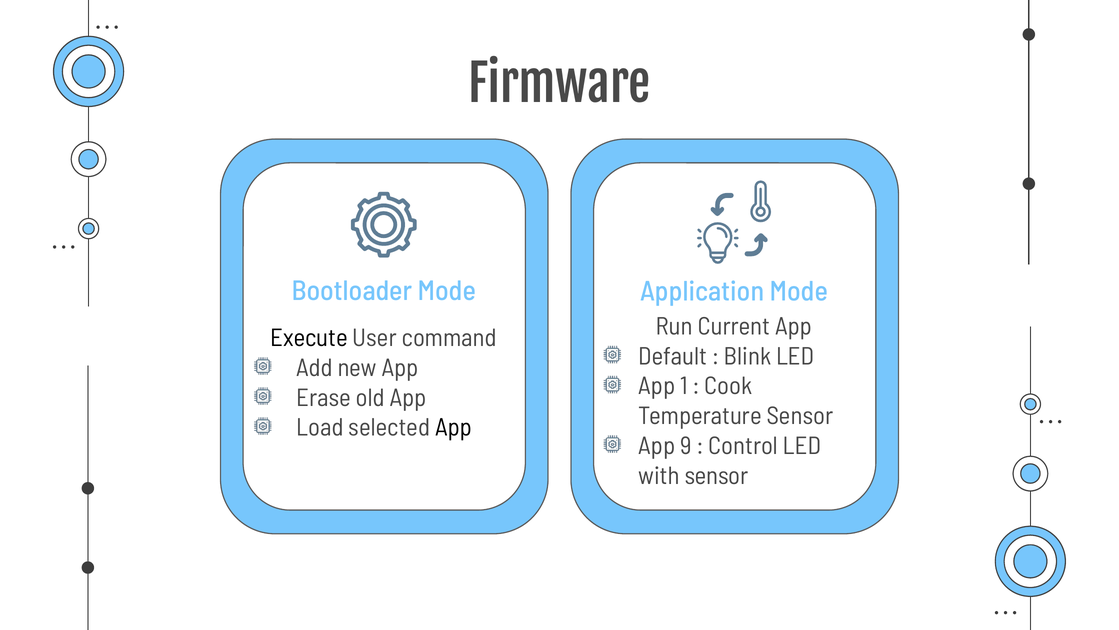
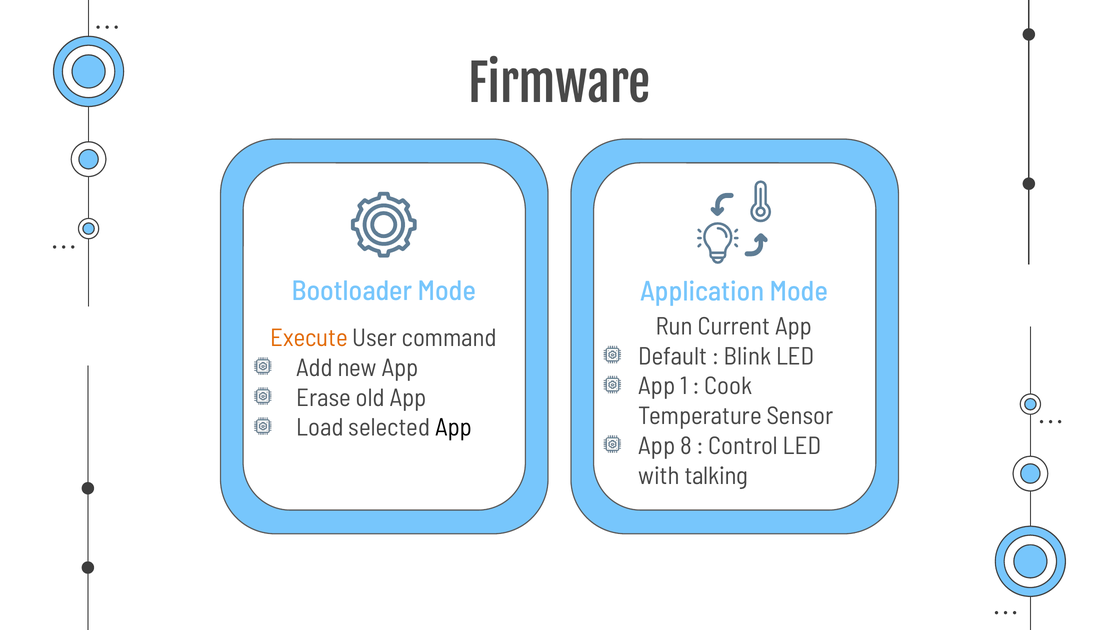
Execute colour: black -> orange
9: 9 -> 8
with sensor: sensor -> talking
